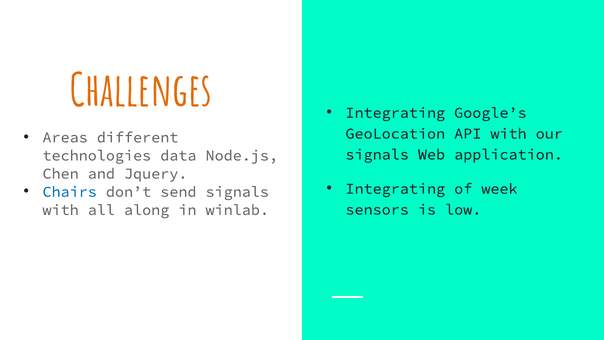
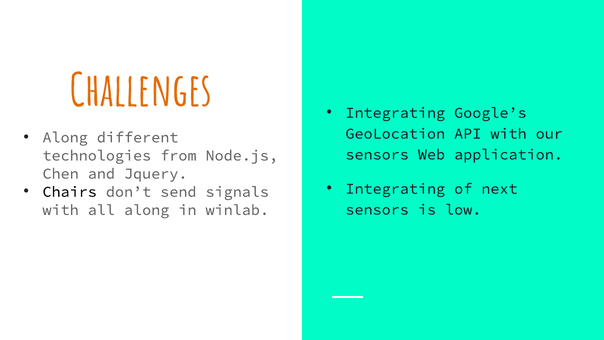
Areas at (65, 137): Areas -> Along
signals at (377, 154): signals -> sensors
data: data -> from
week: week -> next
Chairs colour: blue -> black
